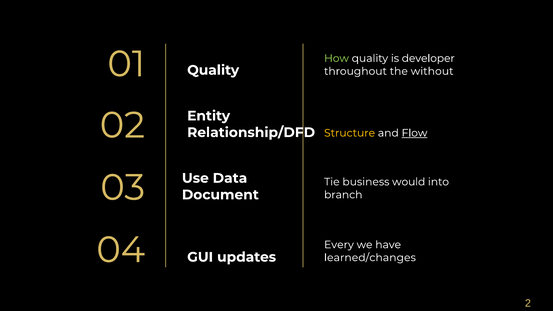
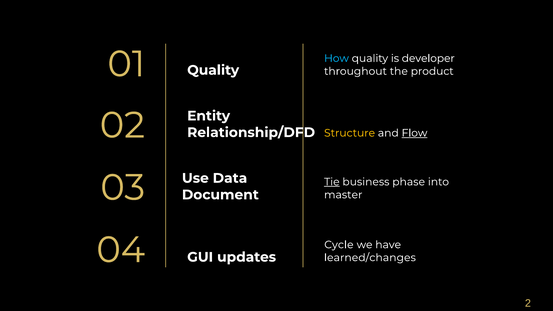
How colour: light green -> light blue
without: without -> product
Tie underline: none -> present
would: would -> phase
branch: branch -> master
Every: Every -> Cycle
